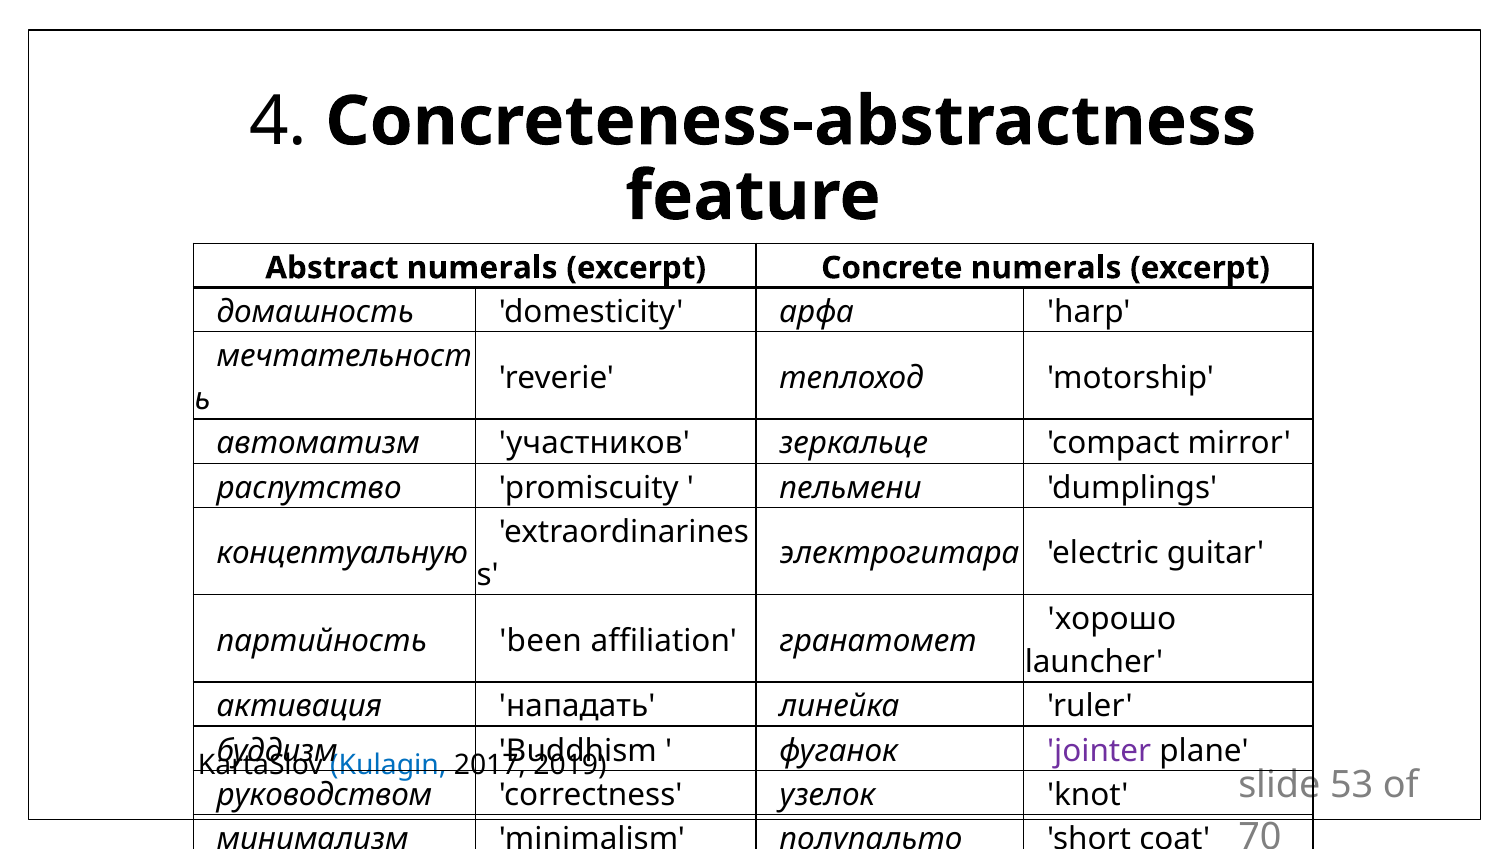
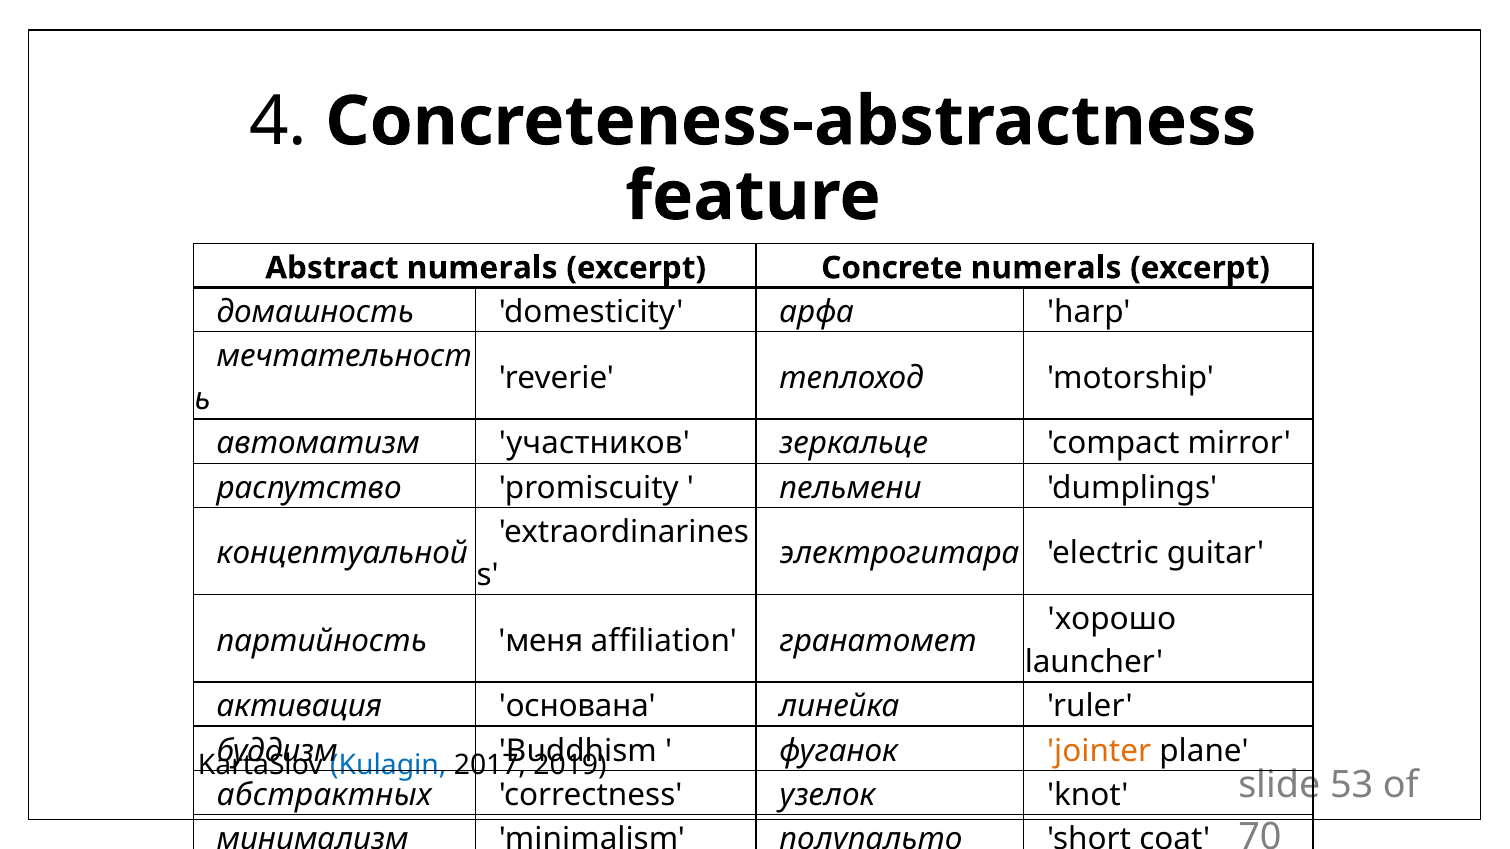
концептуальную: концептуальную -> концептуальной
been: been -> меня
нападать: нападать -> основана
jointer colour: purple -> orange
руководством: руководством -> абстрактных
